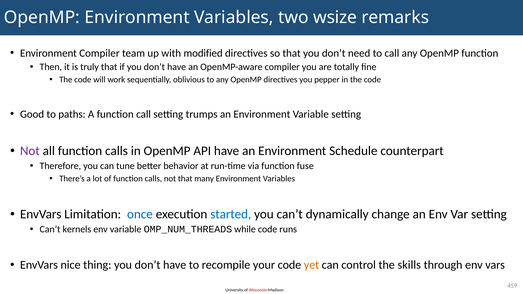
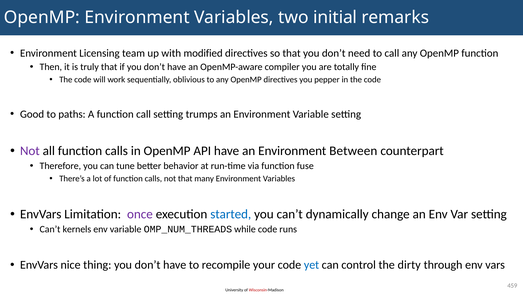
wsize: wsize -> initial
Environment Compiler: Compiler -> Licensing
Schedule: Schedule -> Between
once colour: blue -> purple
yet colour: orange -> blue
skills: skills -> dirty
